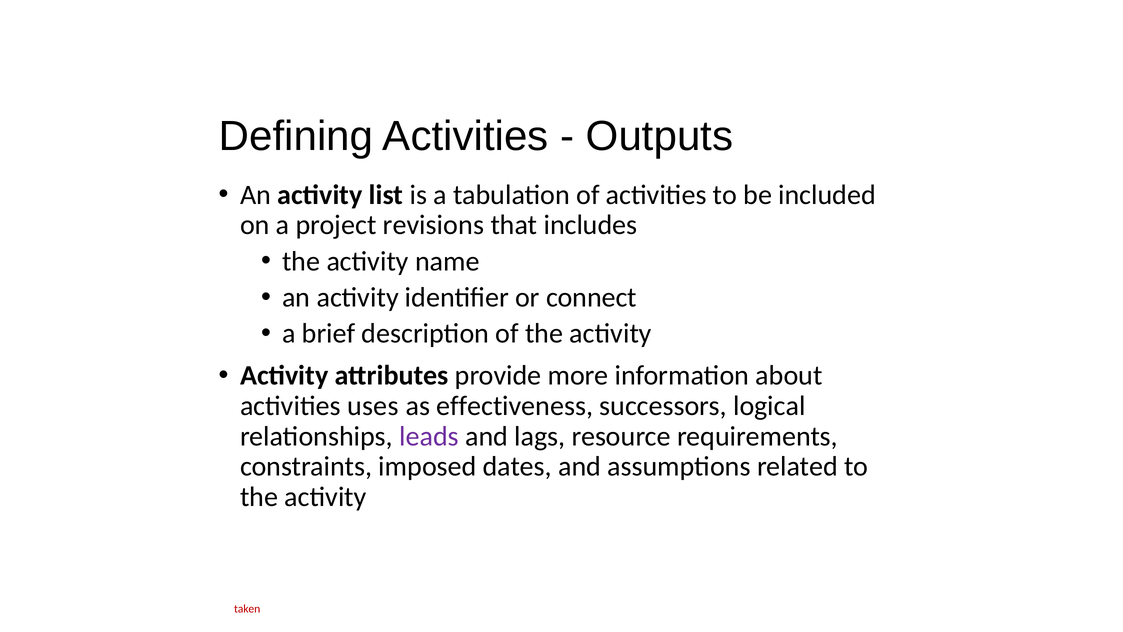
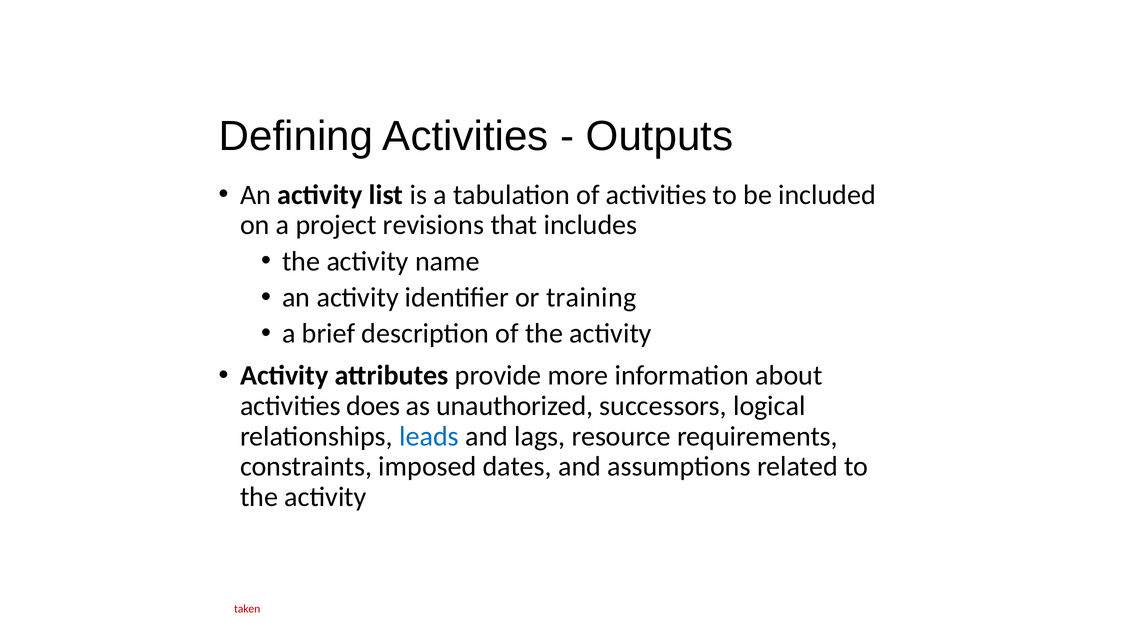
connect: connect -> training
uses: uses -> does
effectiveness: effectiveness -> unauthorized
leads colour: purple -> blue
